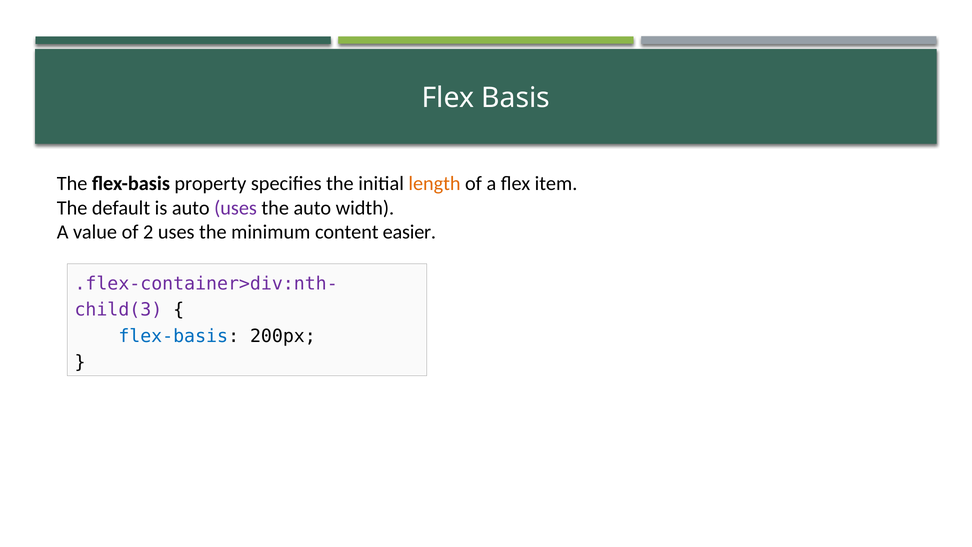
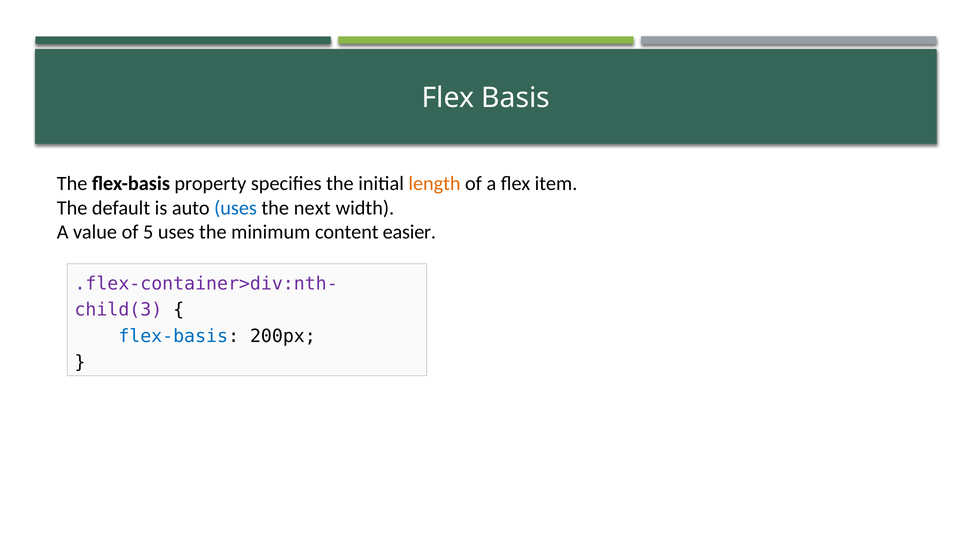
uses at (236, 208) colour: purple -> blue
the auto: auto -> next
2: 2 -> 5
